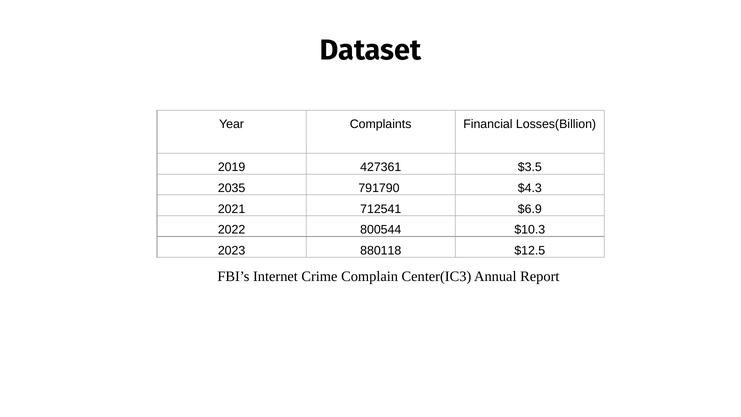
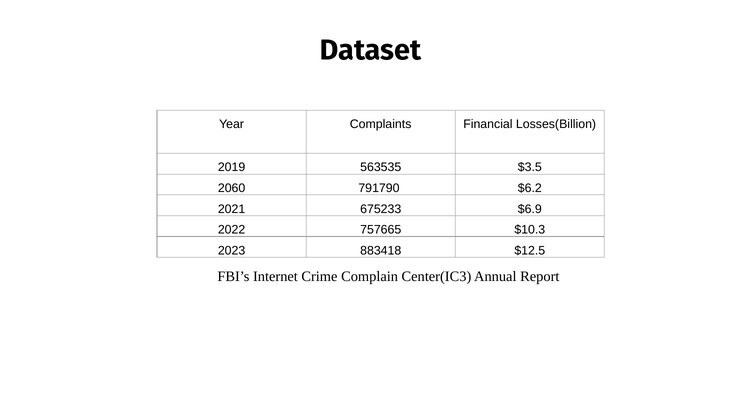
427361: 427361 -> 563535
2035: 2035 -> 2060
$4.3: $4.3 -> $6.2
712541: 712541 -> 675233
800544: 800544 -> 757665
880118: 880118 -> 883418
